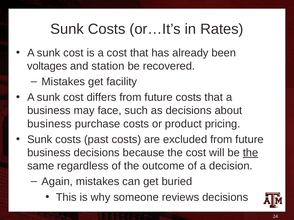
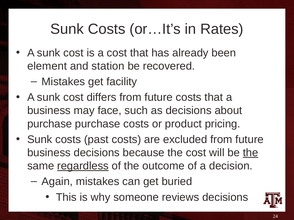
voltages: voltages -> element
business at (49, 124): business -> purchase
regardless underline: none -> present
